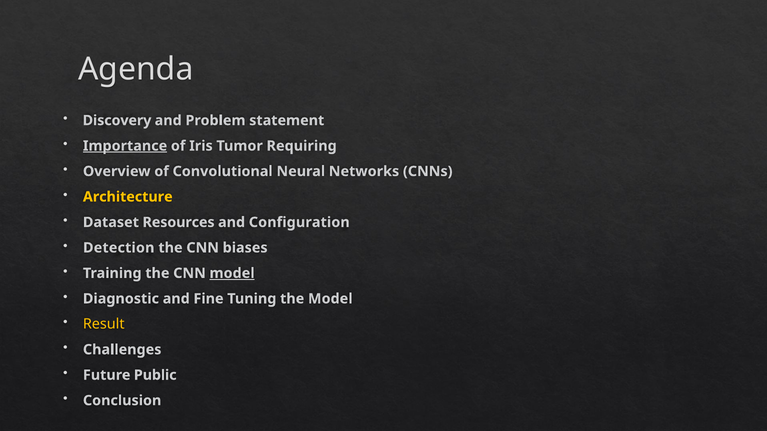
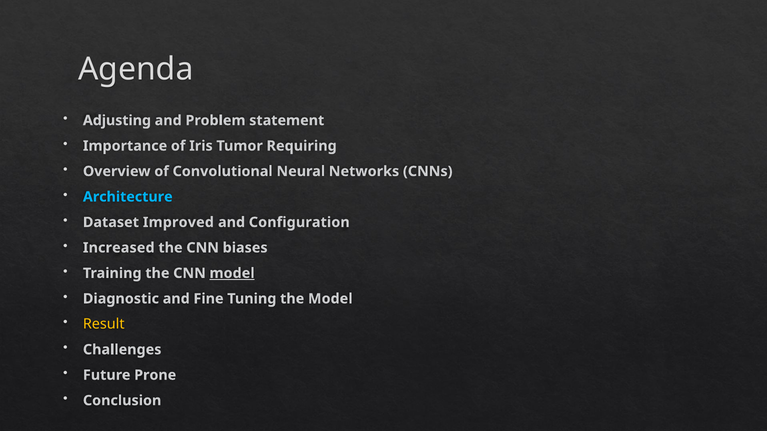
Discovery: Discovery -> Adjusting
Importance underline: present -> none
Architecture colour: yellow -> light blue
Resources: Resources -> Improved
Detection: Detection -> Increased
Public: Public -> Prone
